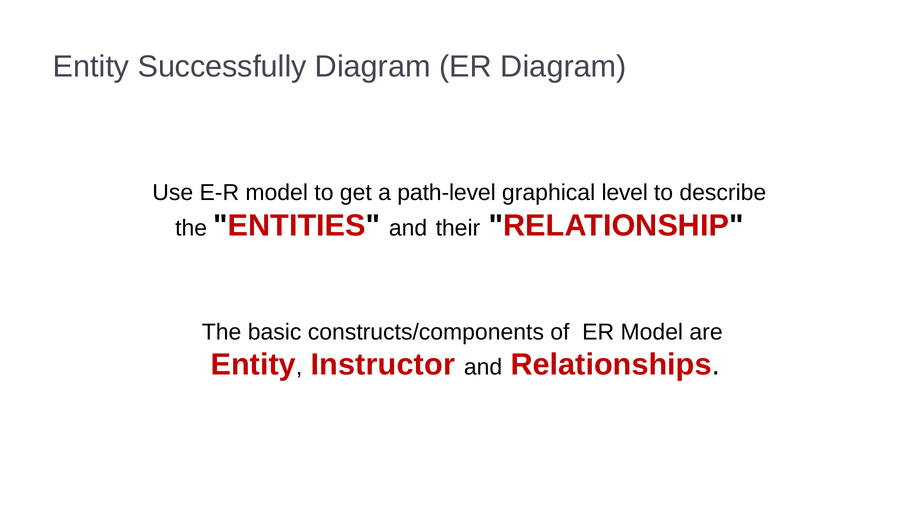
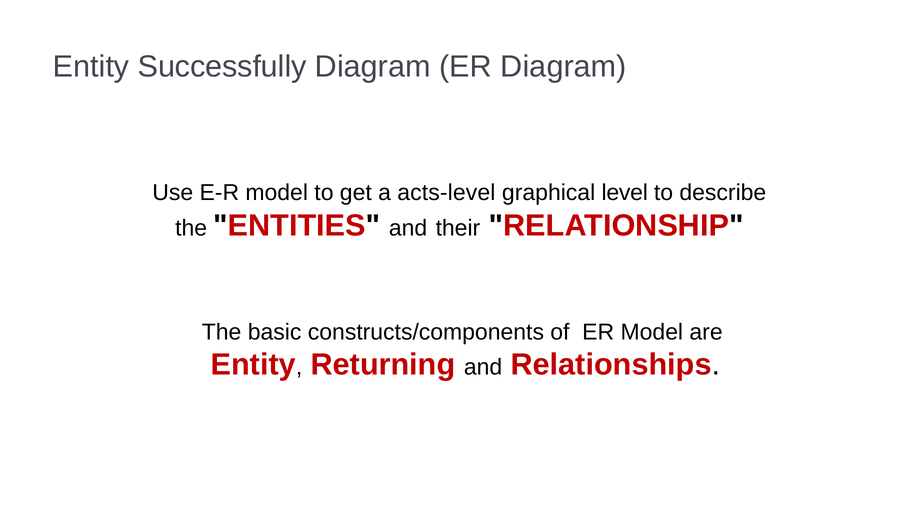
path-level: path-level -> acts-level
Instructor: Instructor -> Returning
